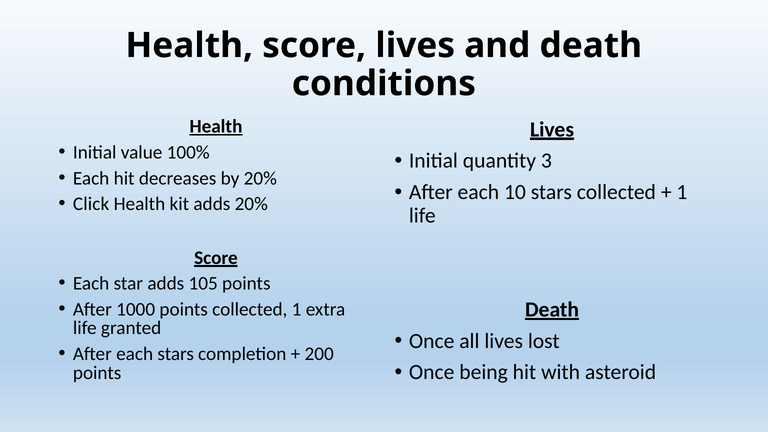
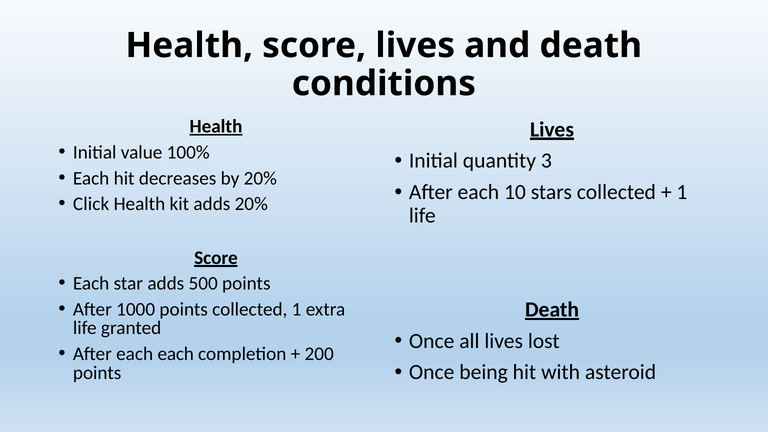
105: 105 -> 500
each stars: stars -> each
